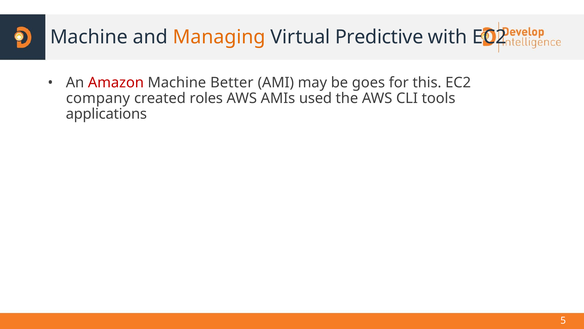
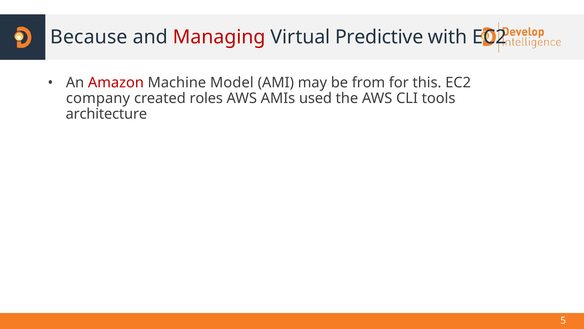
Machine at (89, 37): Machine -> Because
Managing colour: orange -> red
Better: Better -> Model
goes: goes -> from
applications: applications -> architecture
